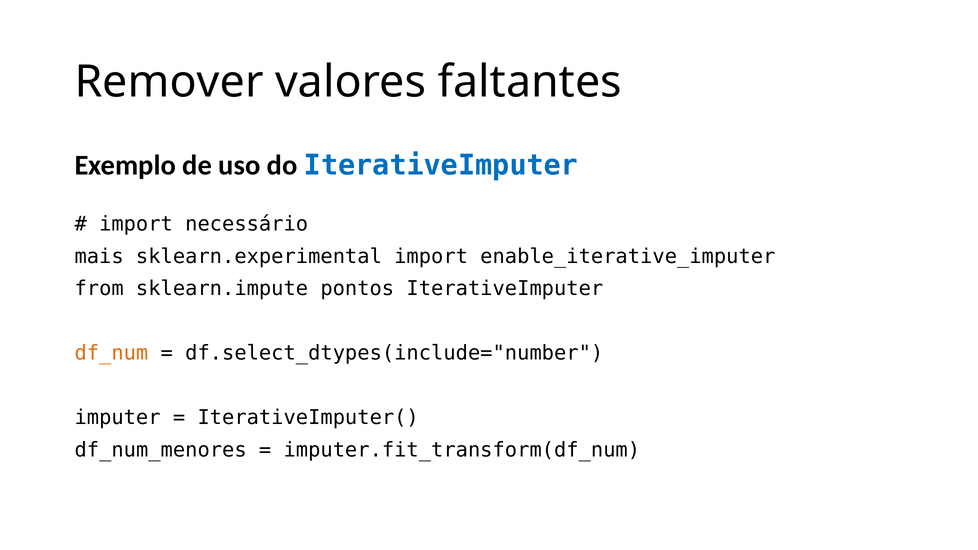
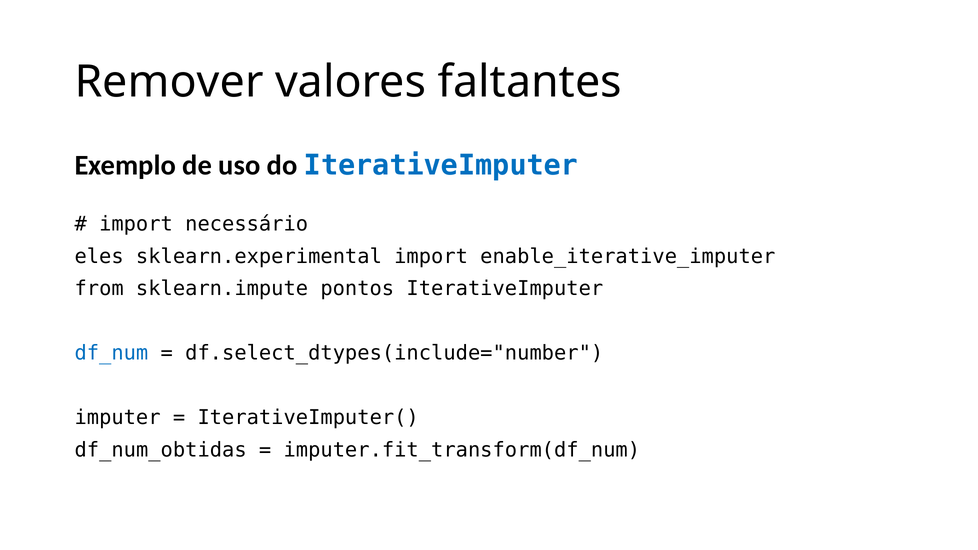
mais: mais -> eles
df_num colour: orange -> blue
df_num_menores: df_num_menores -> df_num_obtidas
